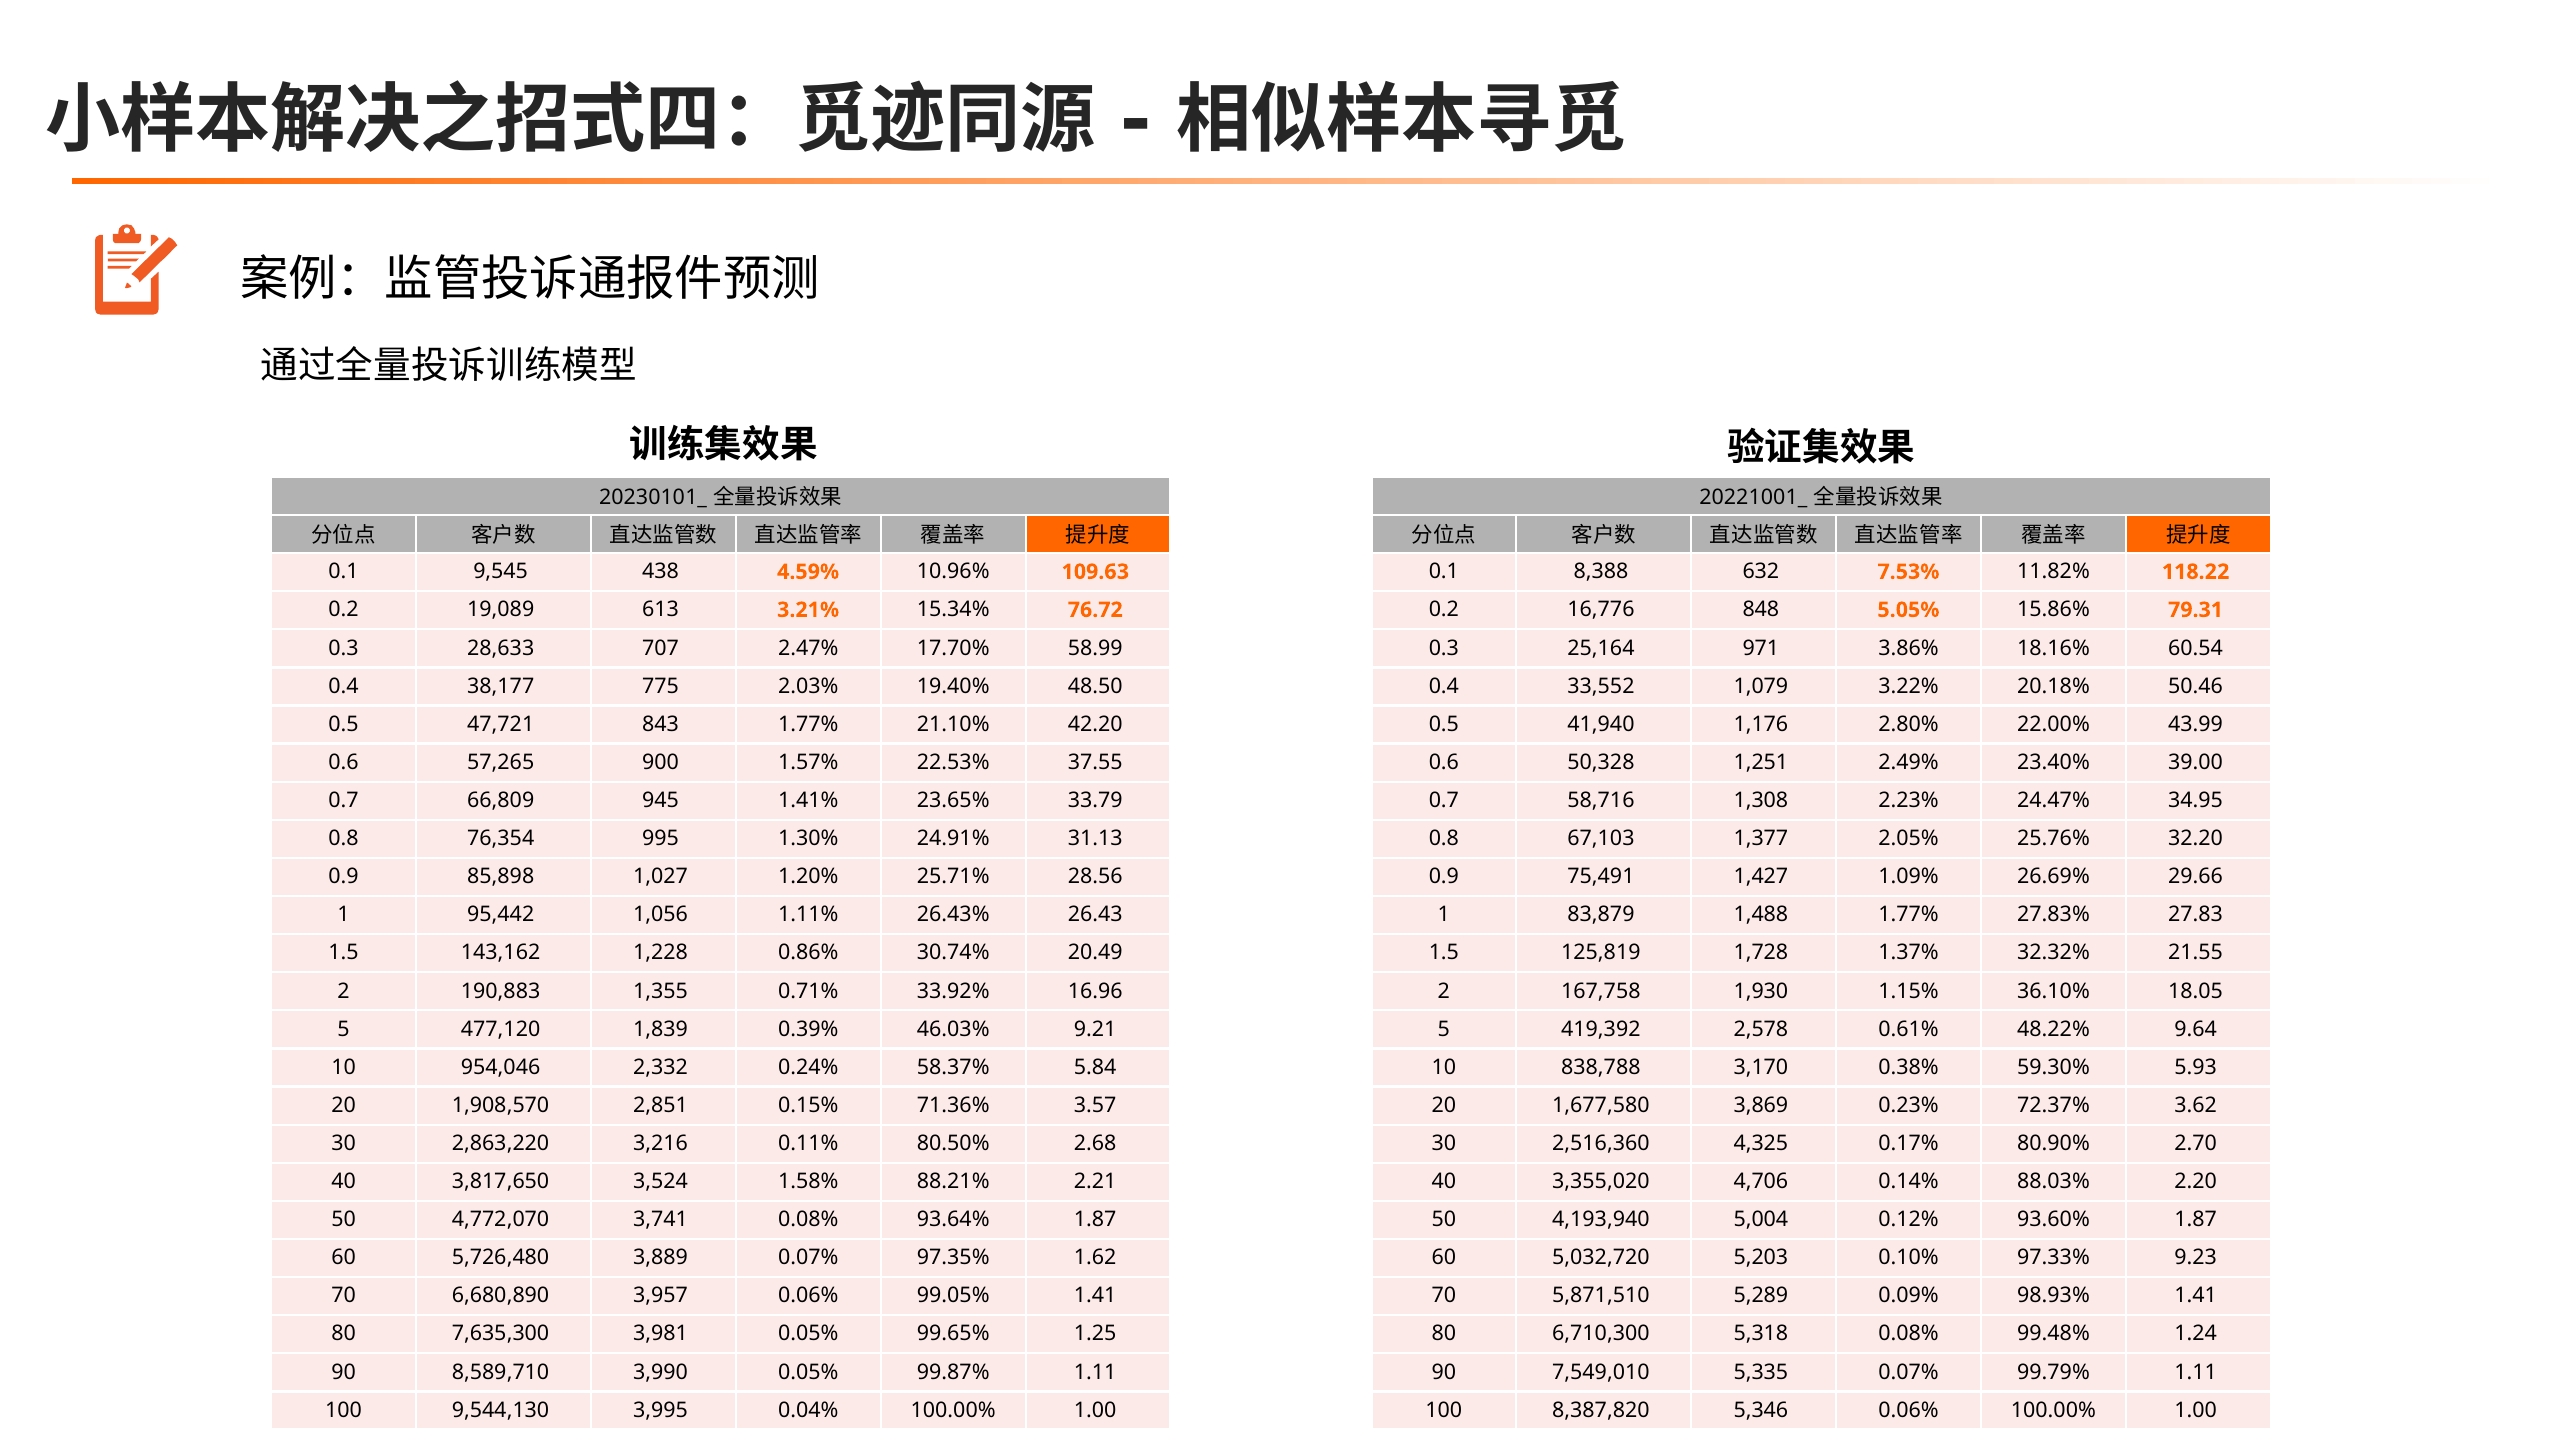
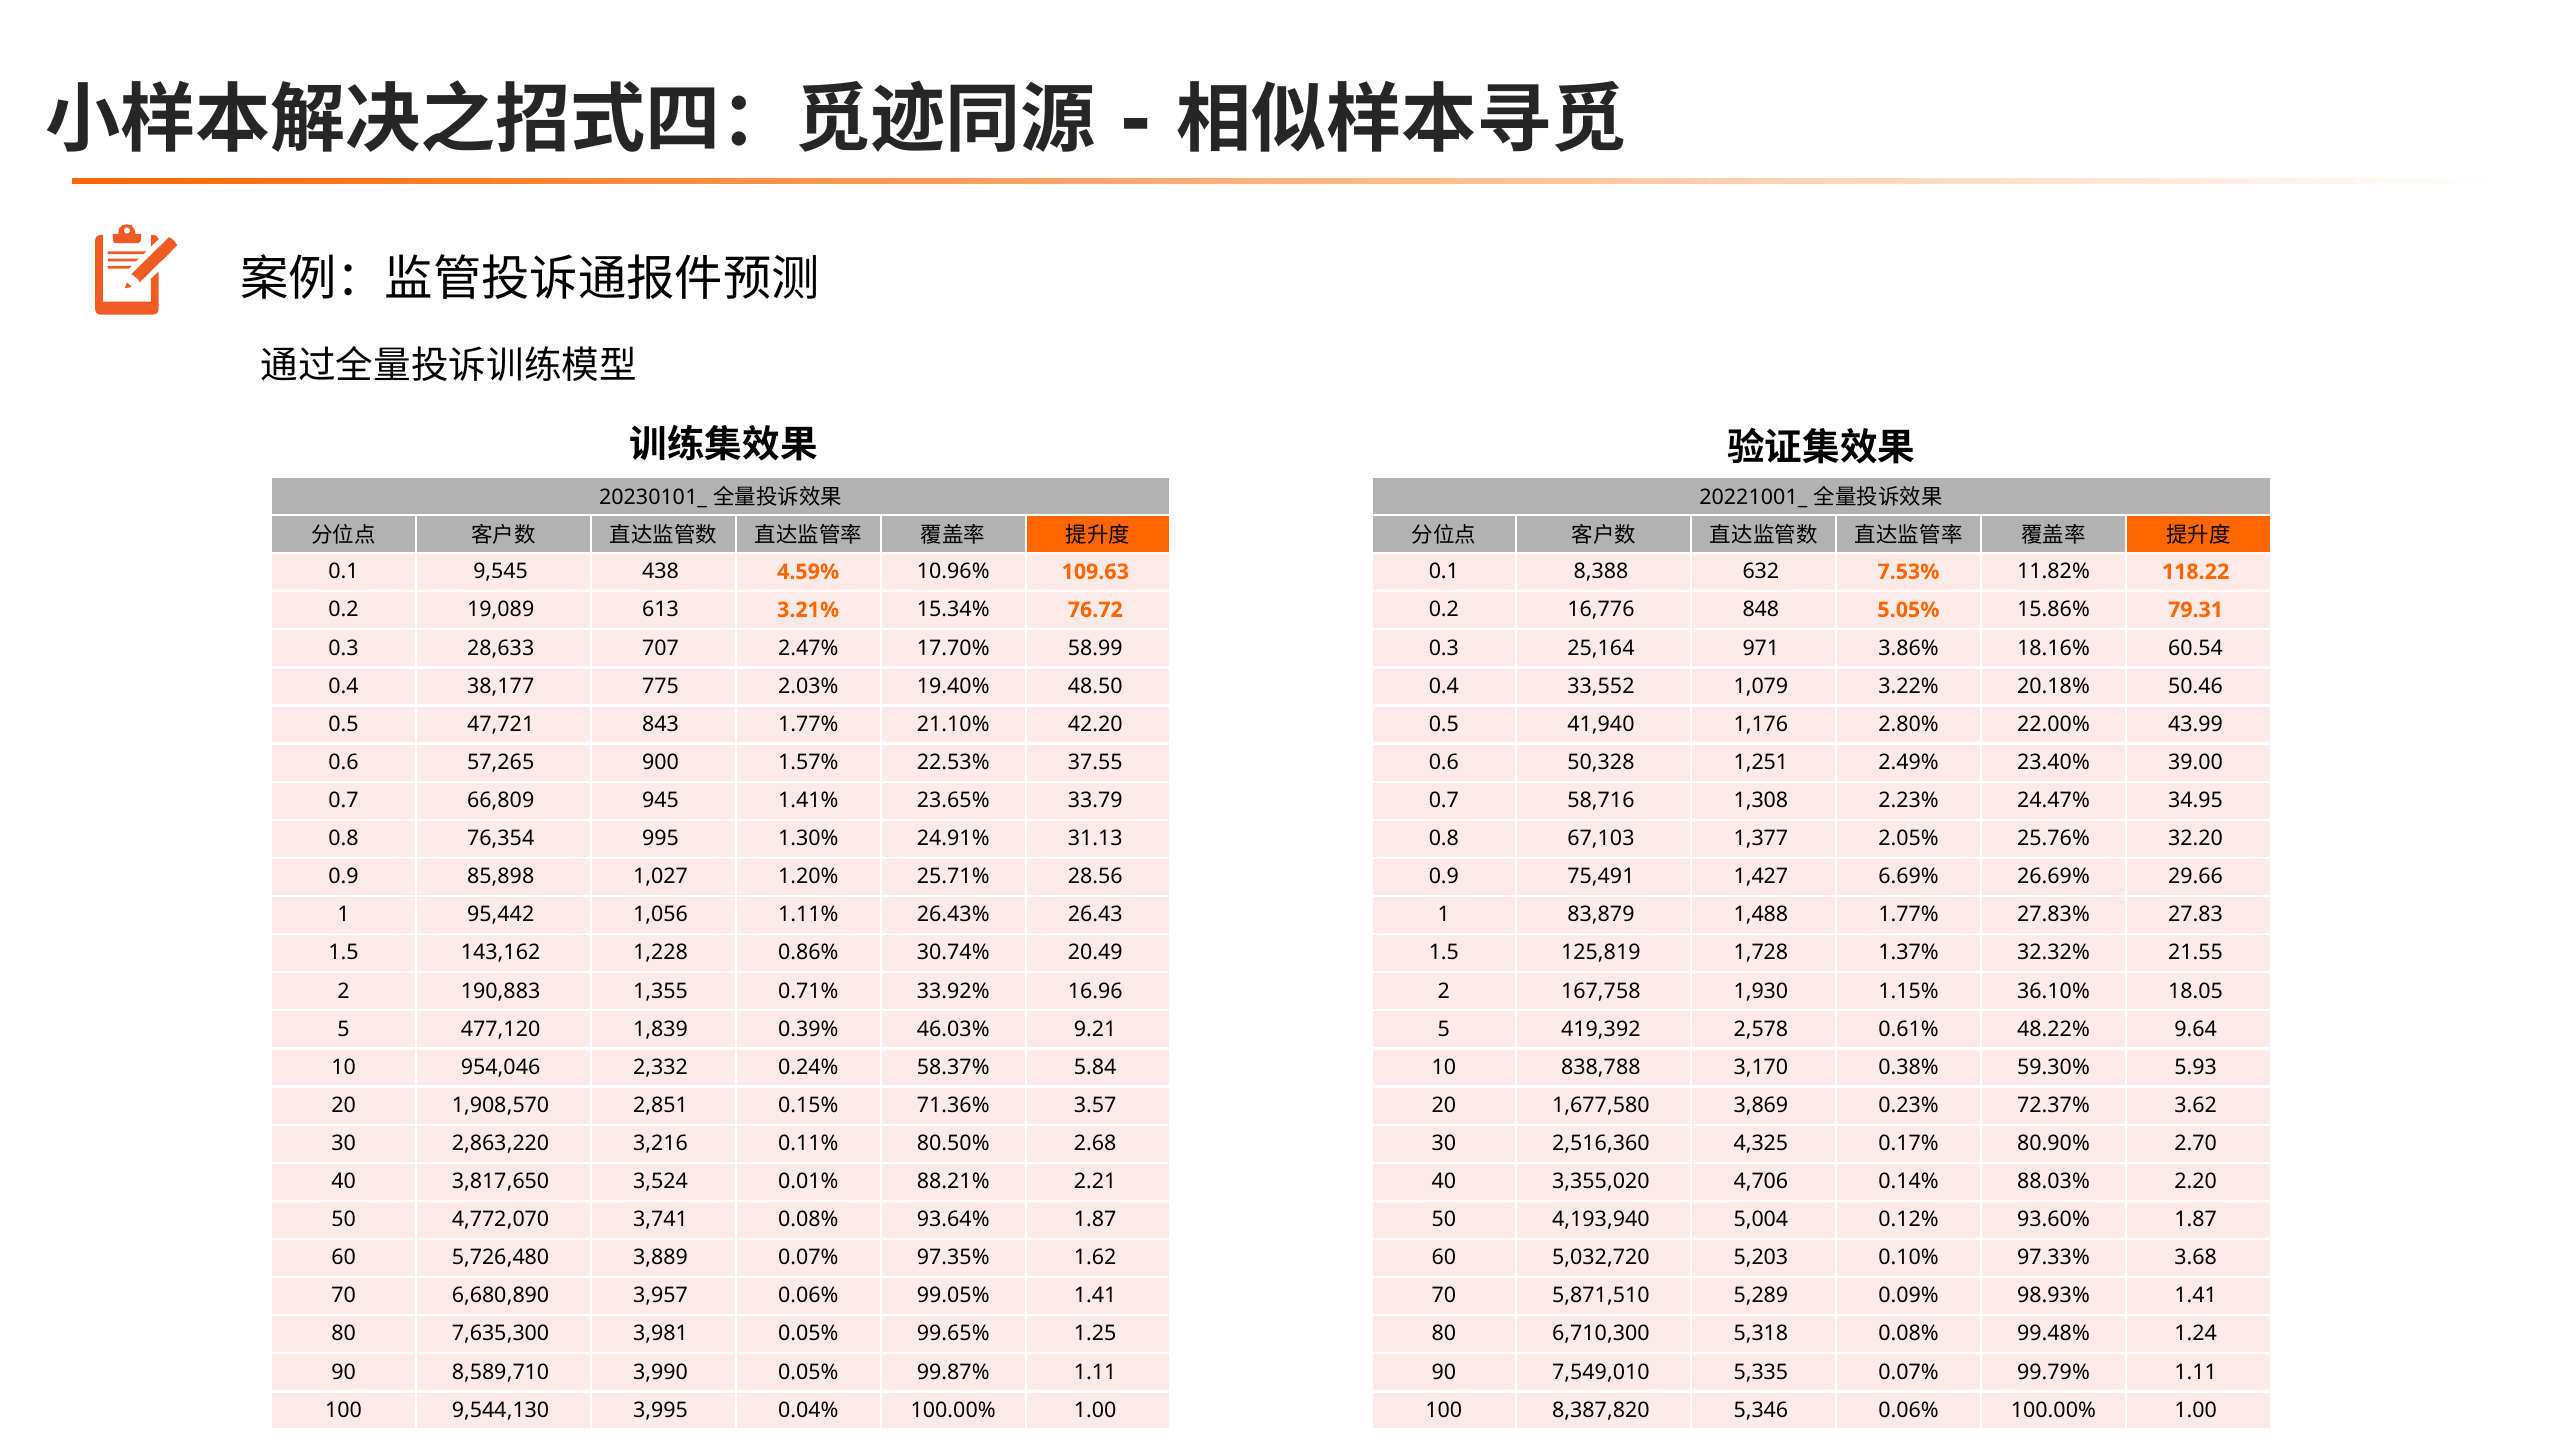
1.09%: 1.09% -> 6.69%
1.58%: 1.58% -> 0.01%
9.23: 9.23 -> 3.68
